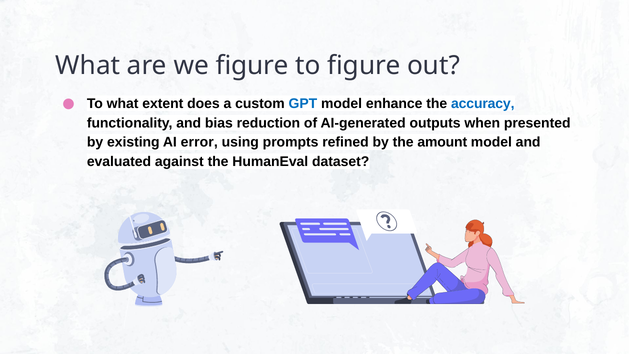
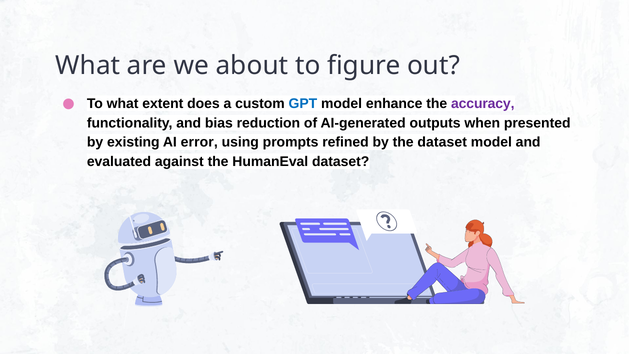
we figure: figure -> about
accuracy colour: blue -> purple
the amount: amount -> dataset
